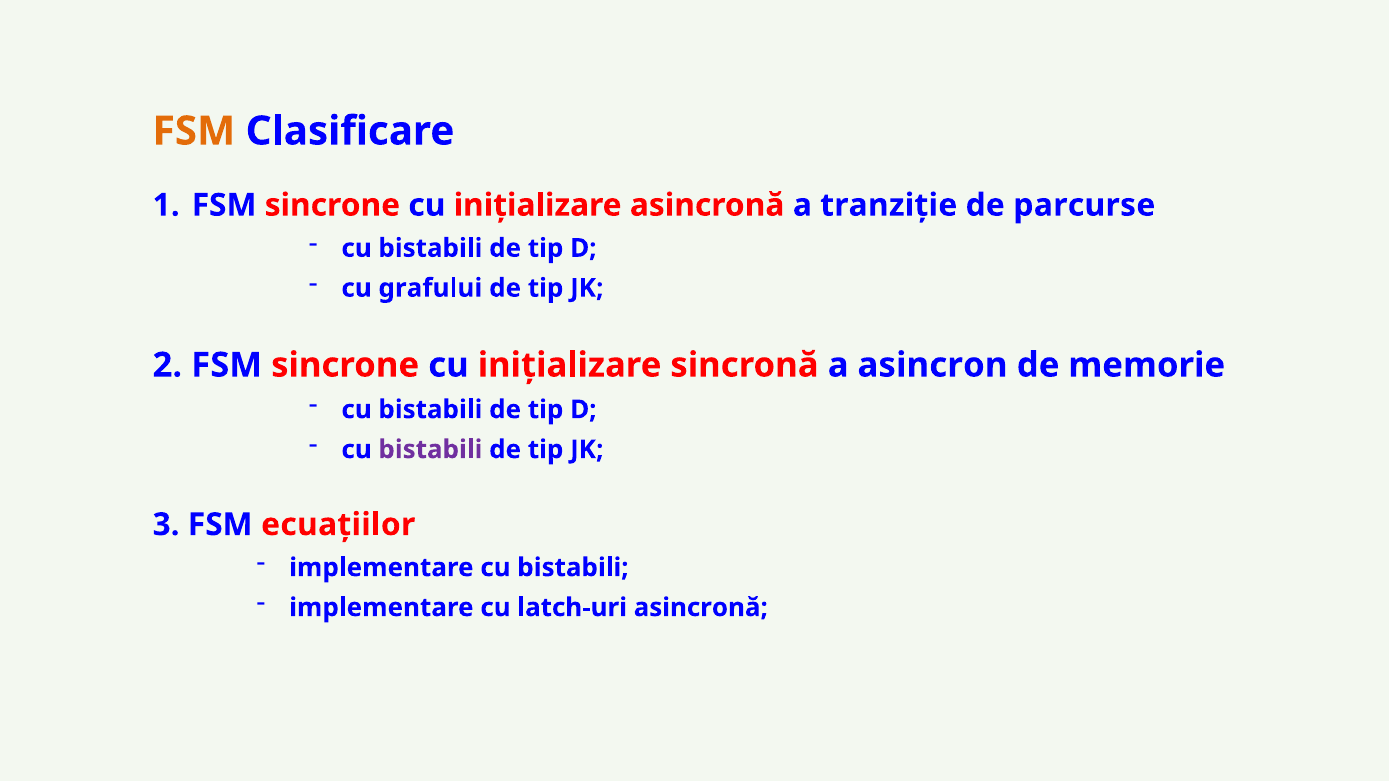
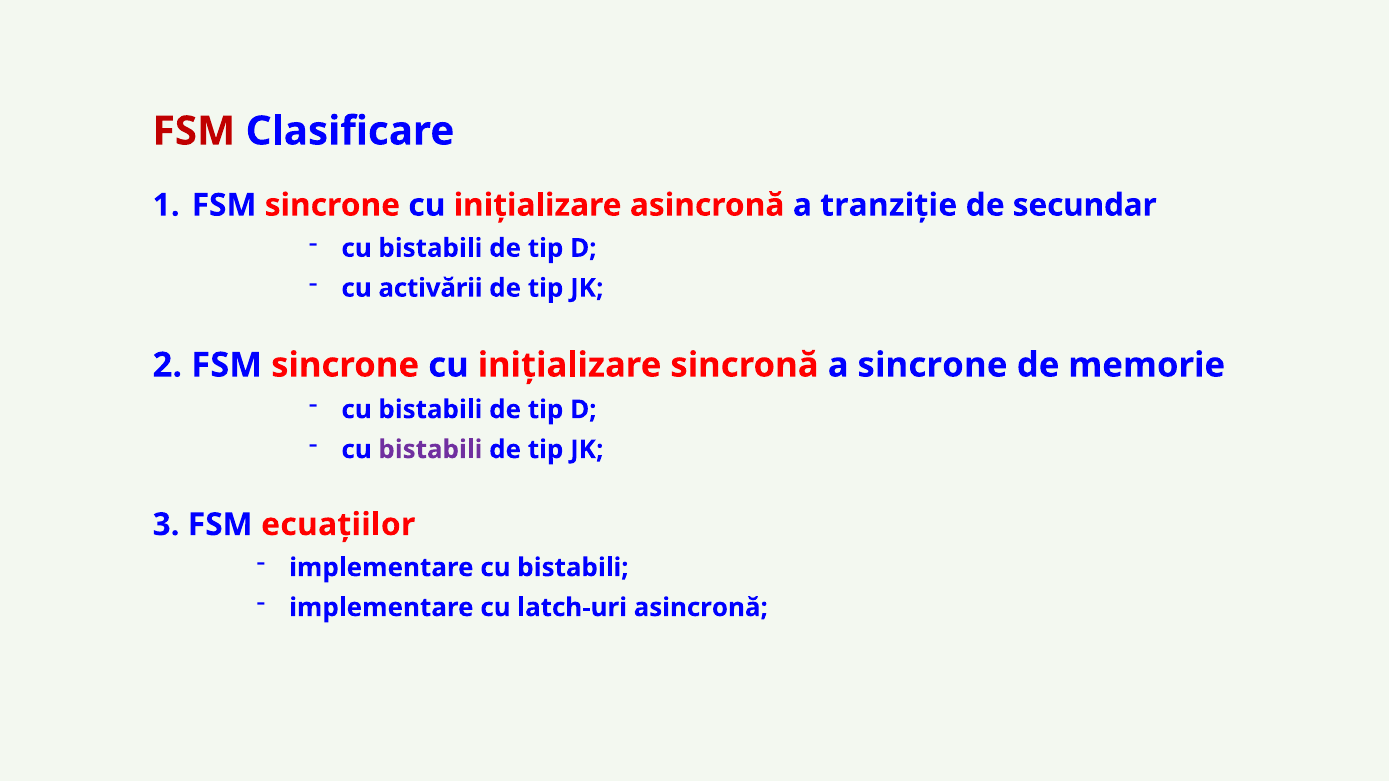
FSM at (194, 131) colour: orange -> red
parcurse: parcurse -> secundar
grafului: grafului -> activării
a asincron: asincron -> sincrone
